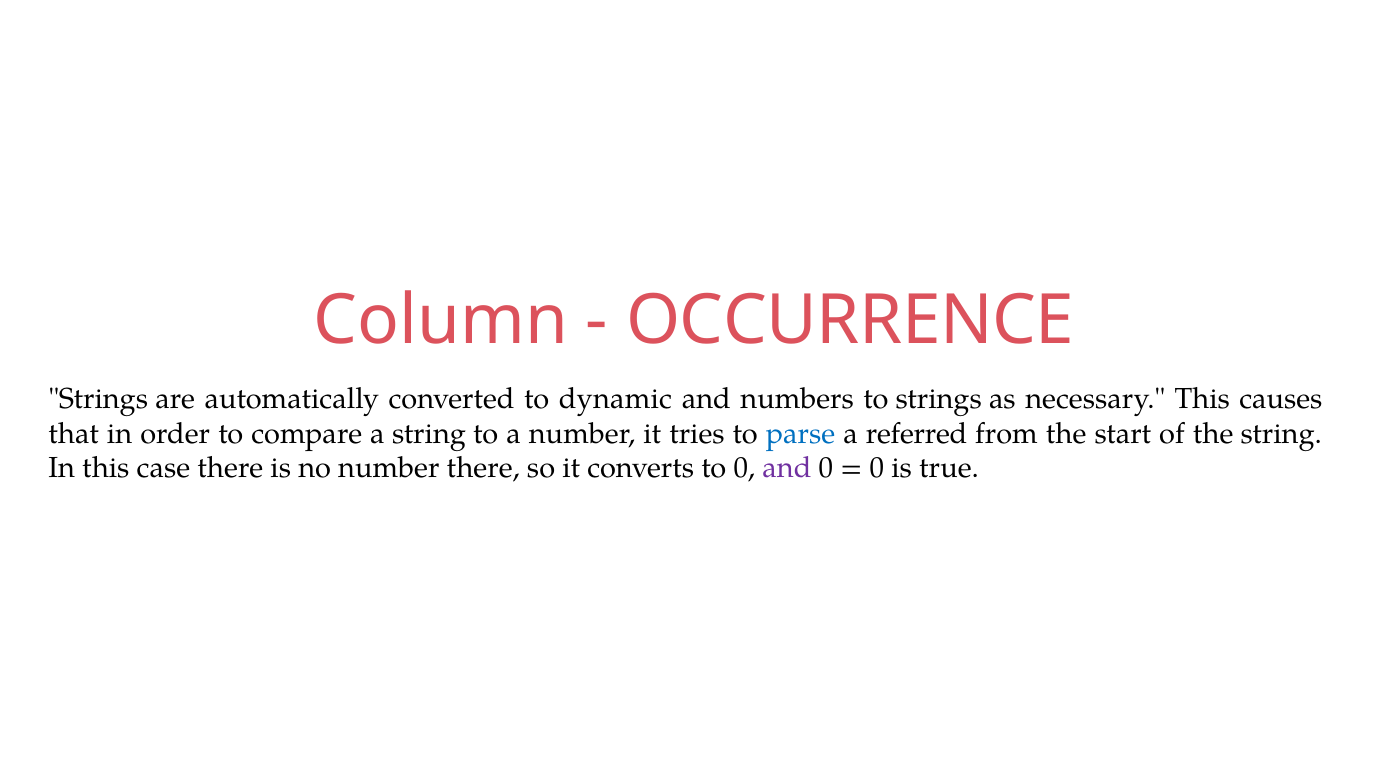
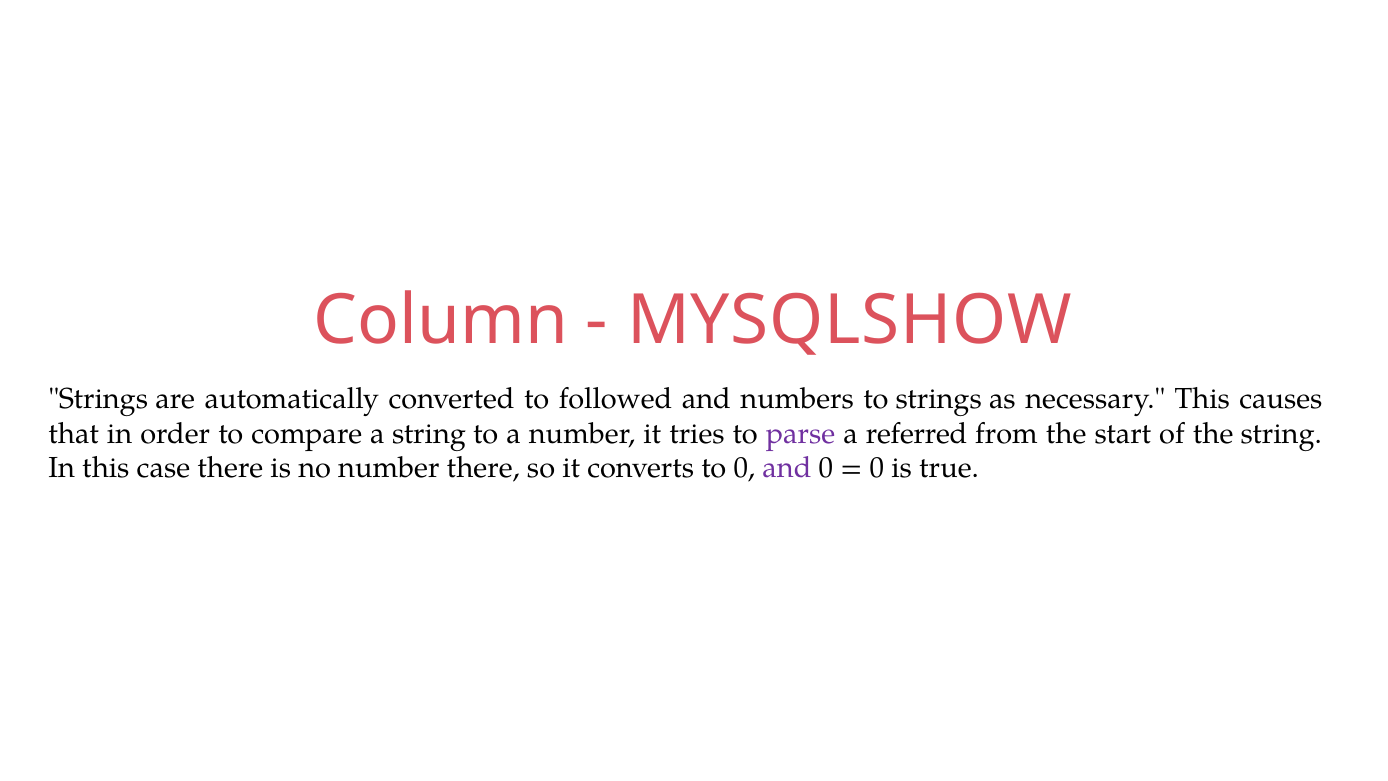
OCCURRENCE: OCCURRENCE -> MYSQLSHOW
dynamic: dynamic -> followed
parse colour: blue -> purple
